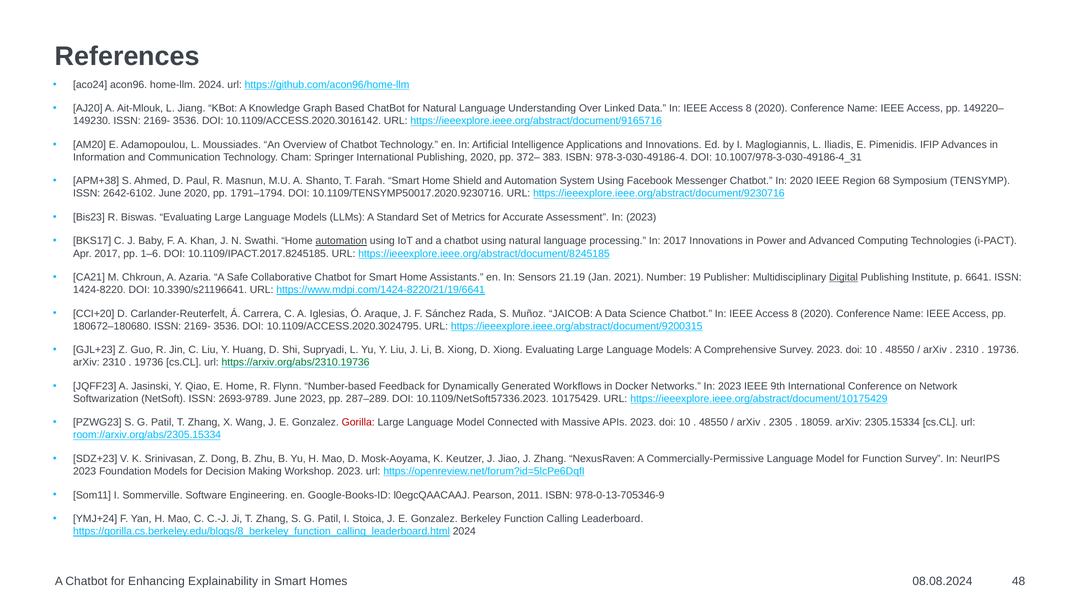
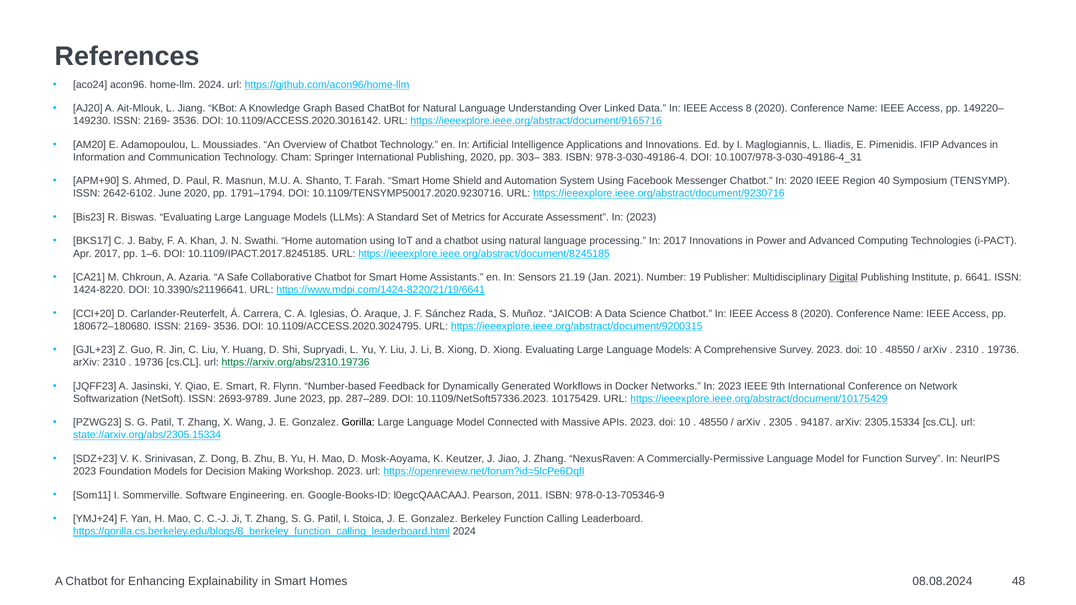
372–: 372– -> 303–
APM+38: APM+38 -> APM+90
68: 68 -> 40
automation at (341, 241) underline: present -> none
E Home: Home -> Smart
Gorilla colour: red -> black
18059: 18059 -> 94187
room://arxiv.org/abs/2305.15334: room://arxiv.org/abs/2305.15334 -> state://arxiv.org/abs/2305.15334
